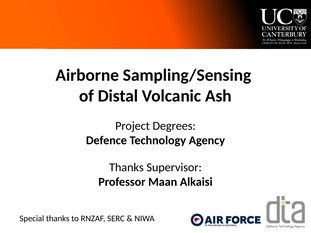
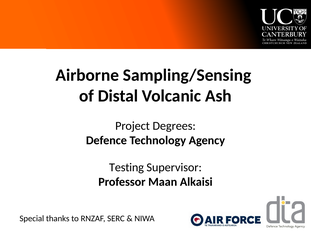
Thanks at (126, 168): Thanks -> Testing
